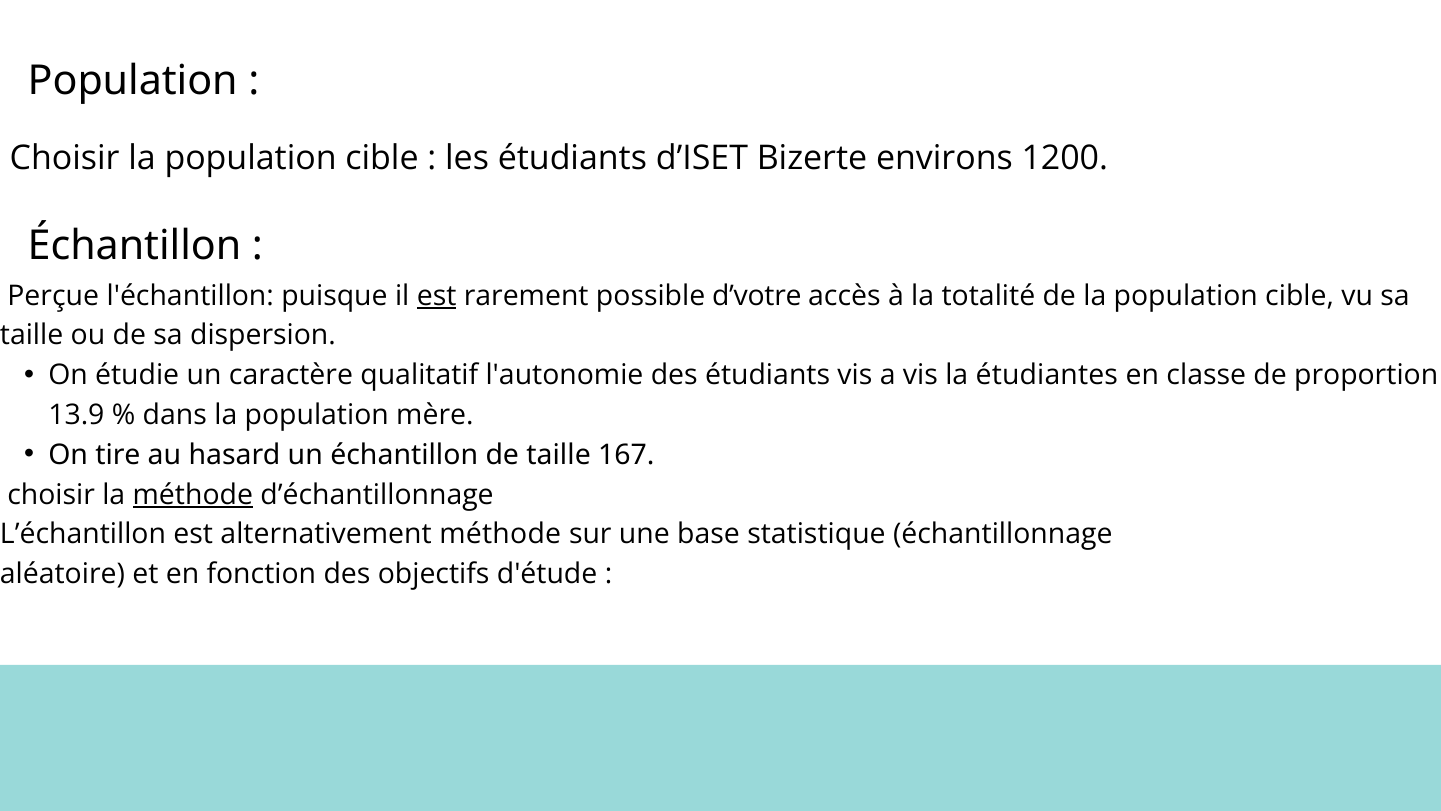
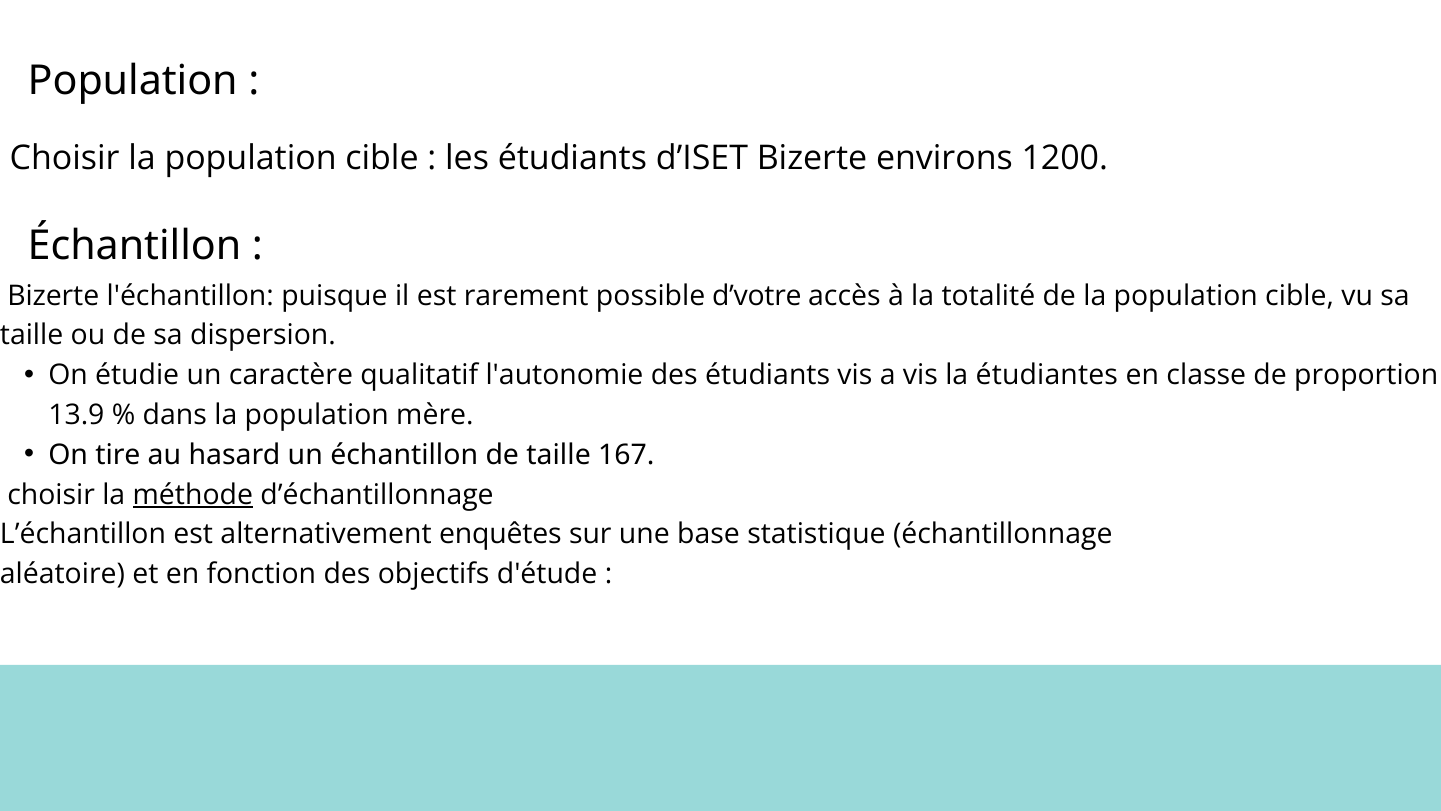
Perçue at (53, 296): Perçue -> Bizerte
est at (437, 296) underline: present -> none
alternativement méthode: méthode -> enquêtes
